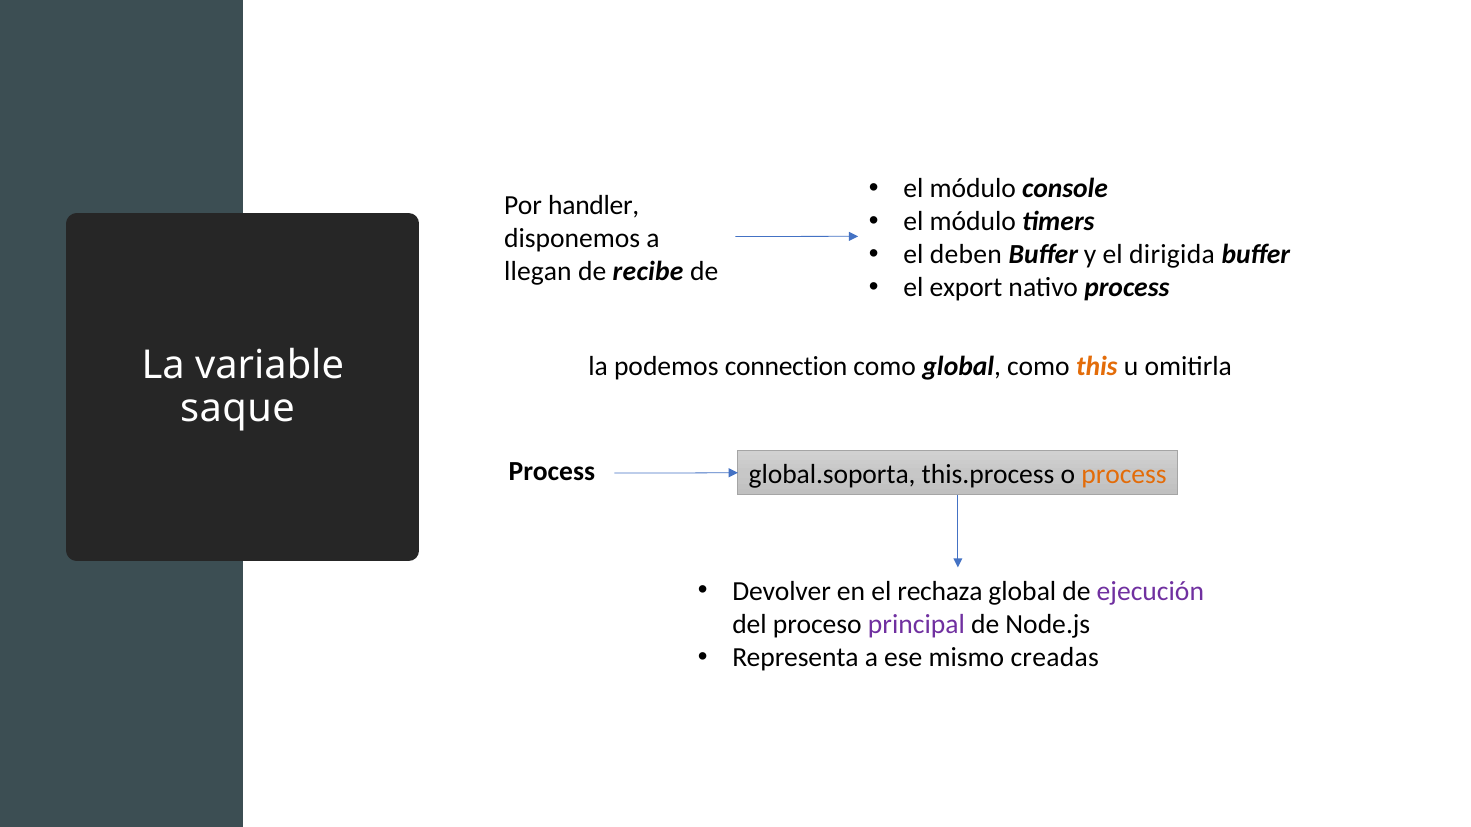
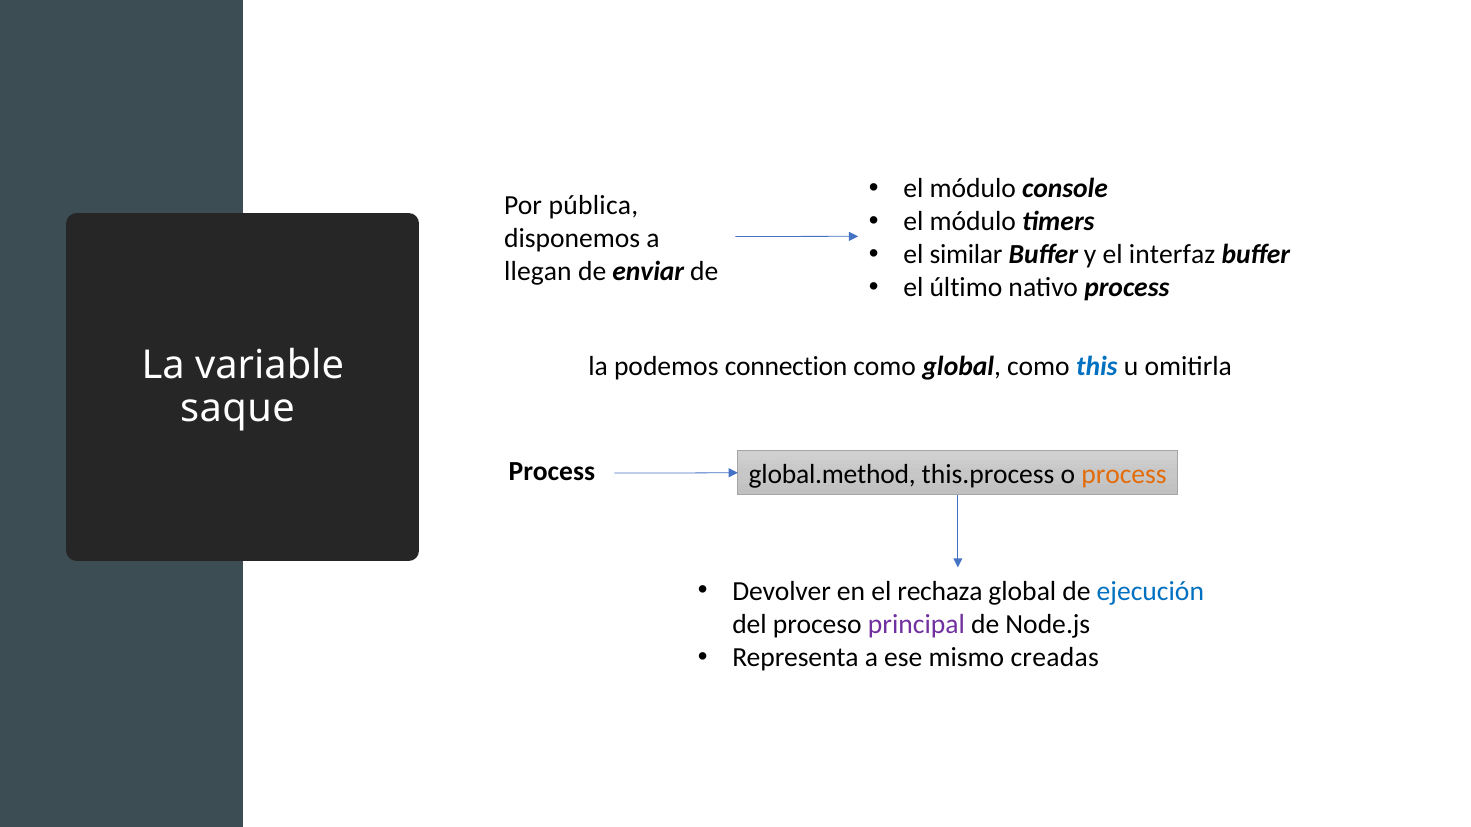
handler: handler -> pública
deben: deben -> similar
dirigida: dirigida -> interfaz
recibe: recibe -> enviar
export: export -> último
this colour: orange -> blue
global.soporta: global.soporta -> global.method
ejecución colour: purple -> blue
